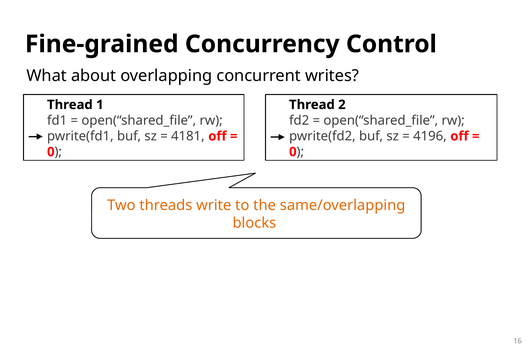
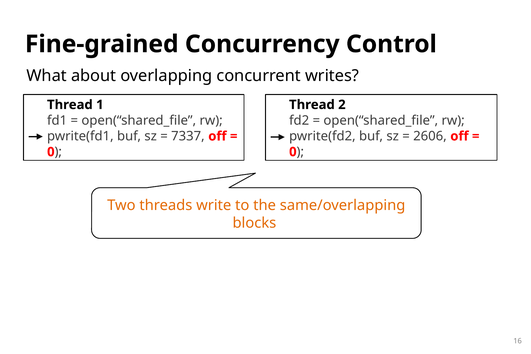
4196: 4196 -> 2606
4181: 4181 -> 7337
